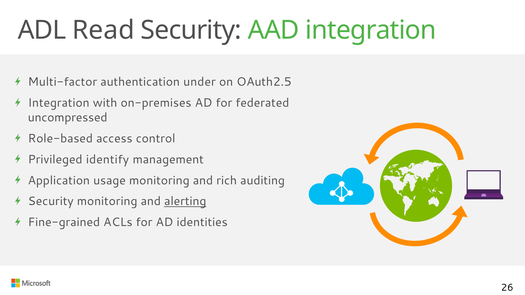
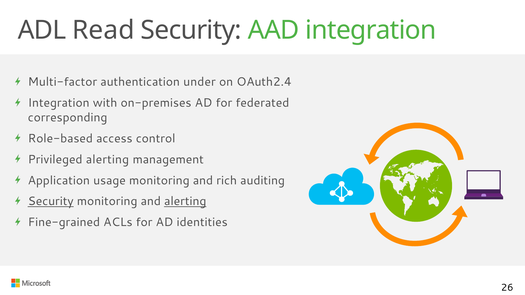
OAuth2.5: OAuth2.5 -> OAuth2.4
uncompressed: uncompressed -> corresponding
Privileged identify: identify -> alerting
Security at (51, 202) underline: none -> present
